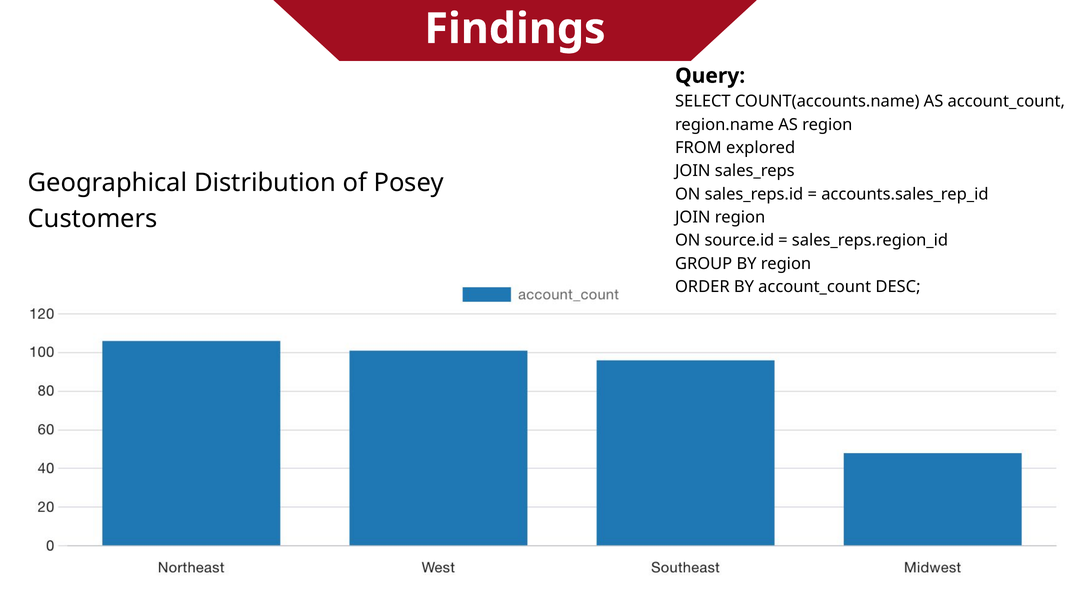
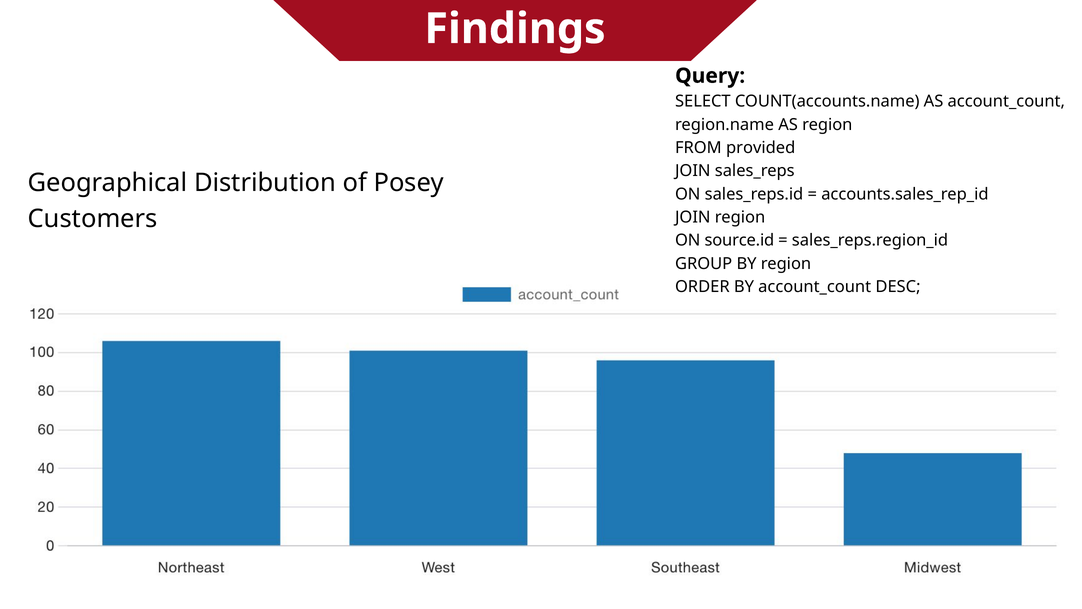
explored: explored -> provided
